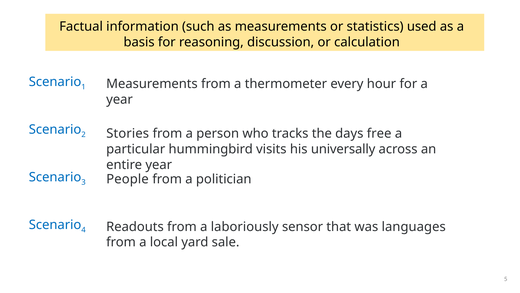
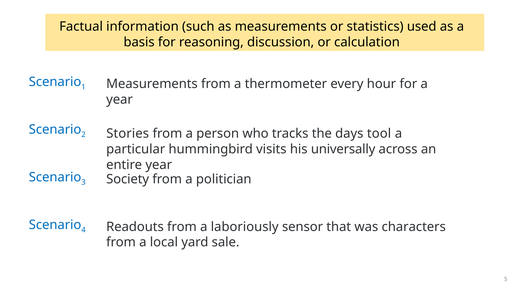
free: free -> tool
People: People -> Society
languages: languages -> characters
